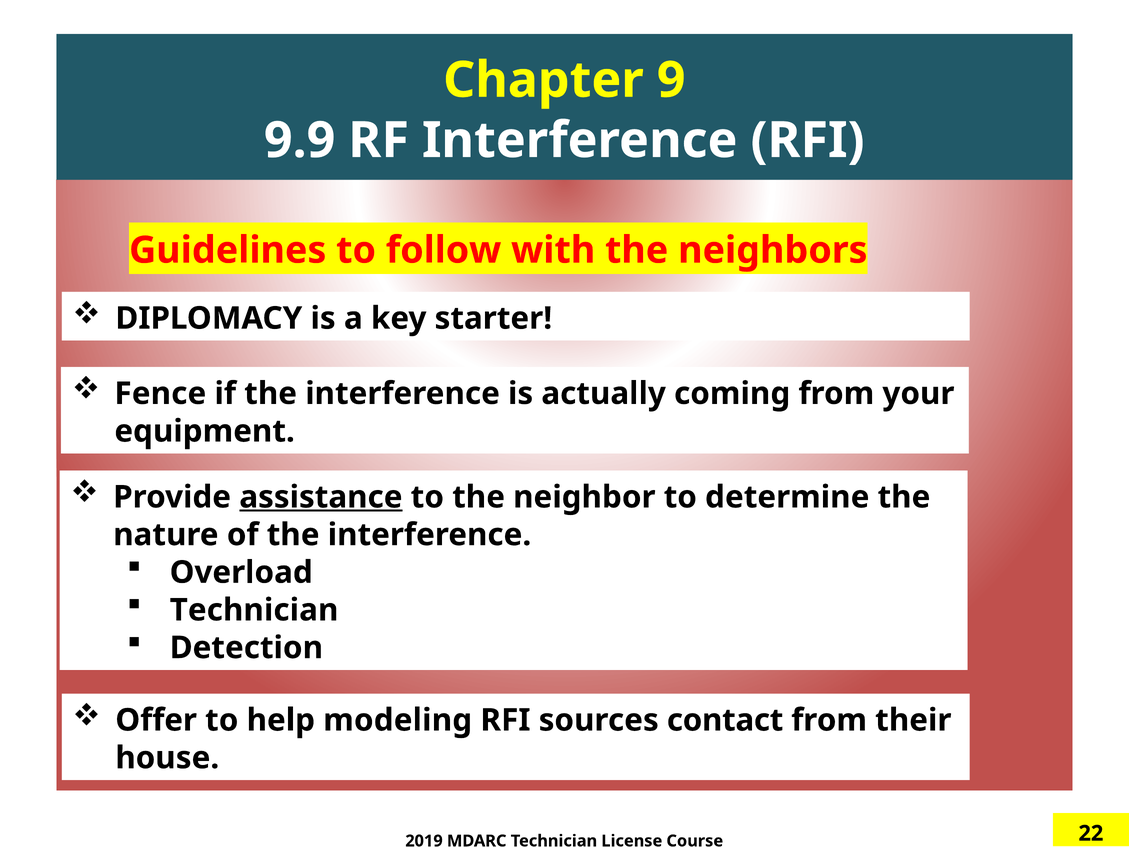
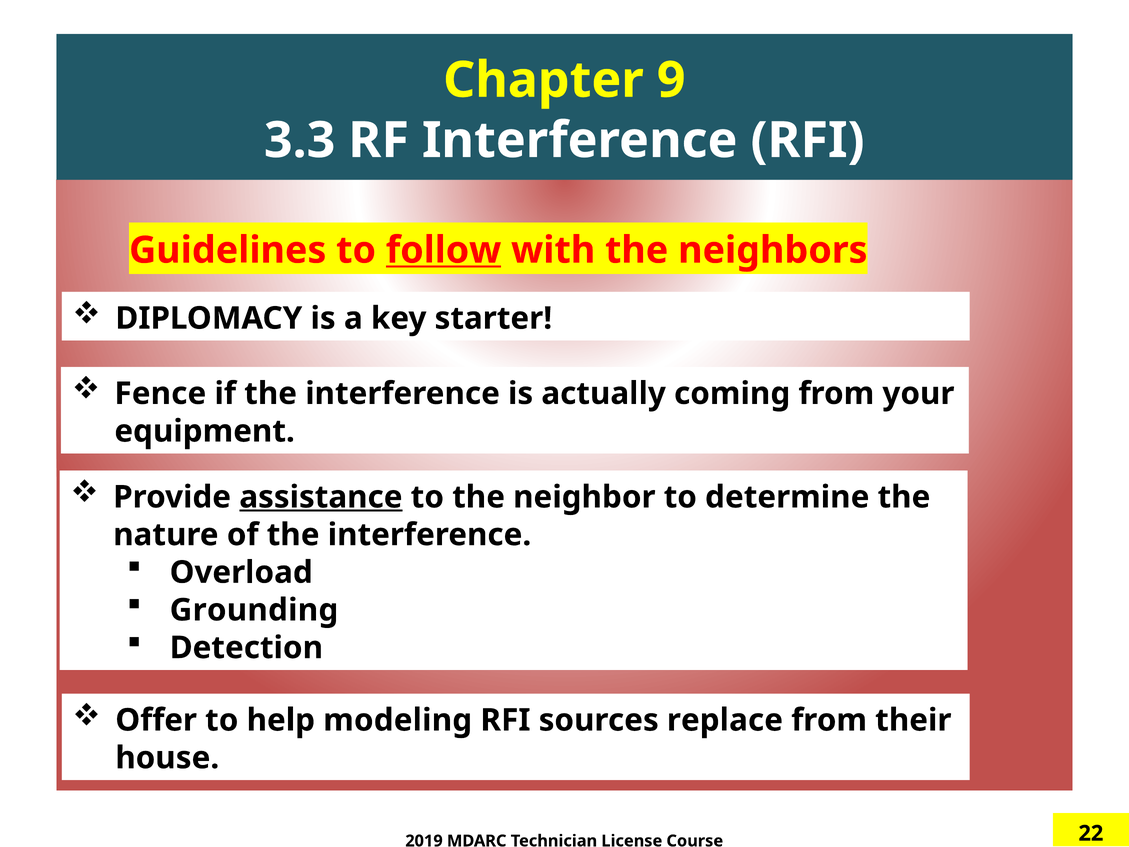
9.9: 9.9 -> 3.3
follow underline: none -> present
Technician at (254, 610): Technician -> Grounding
contact: contact -> replace
